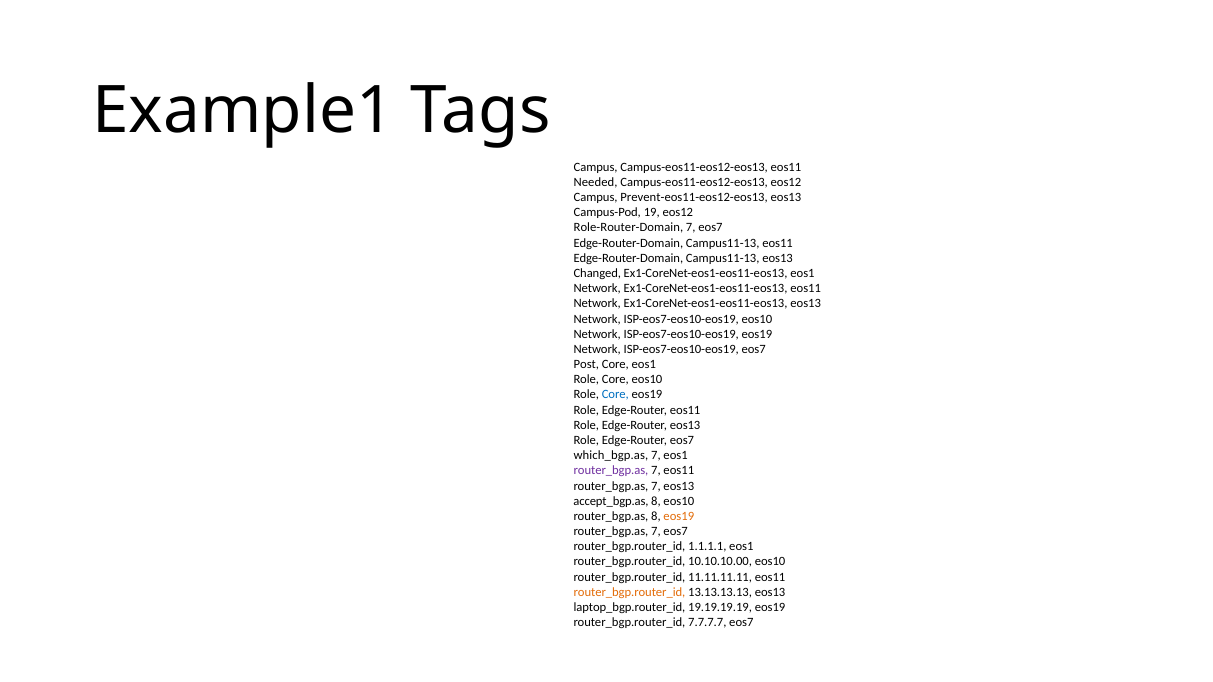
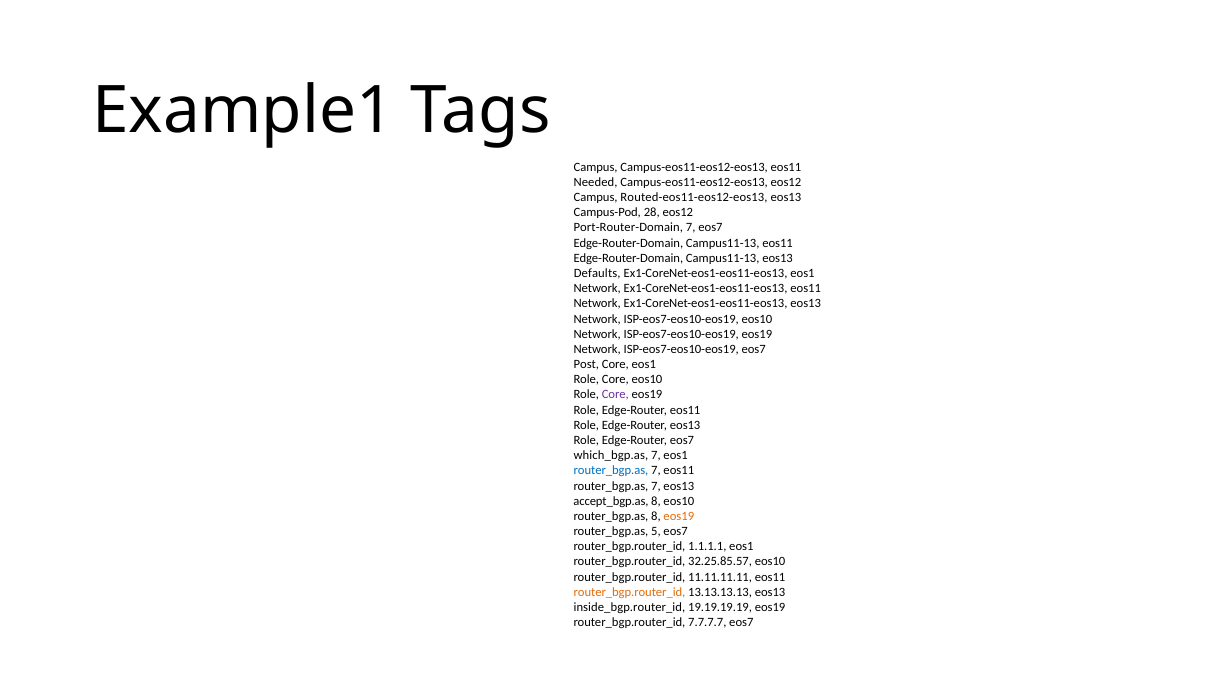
Prevent-eos11-eos12-eos13: Prevent-eos11-eos12-eos13 -> Routed-eos11-eos12-eos13
19: 19 -> 28
Role-Router-Domain: Role-Router-Domain -> Port-Router-Domain
Changed: Changed -> Defaults
Core at (615, 395) colour: blue -> purple
router_bgp.as at (611, 471) colour: purple -> blue
7 at (656, 532): 7 -> 5
10.10.10.00: 10.10.10.00 -> 32.25.85.57
laptop_bgp.router_id: laptop_bgp.router_id -> inside_bgp.router_id
